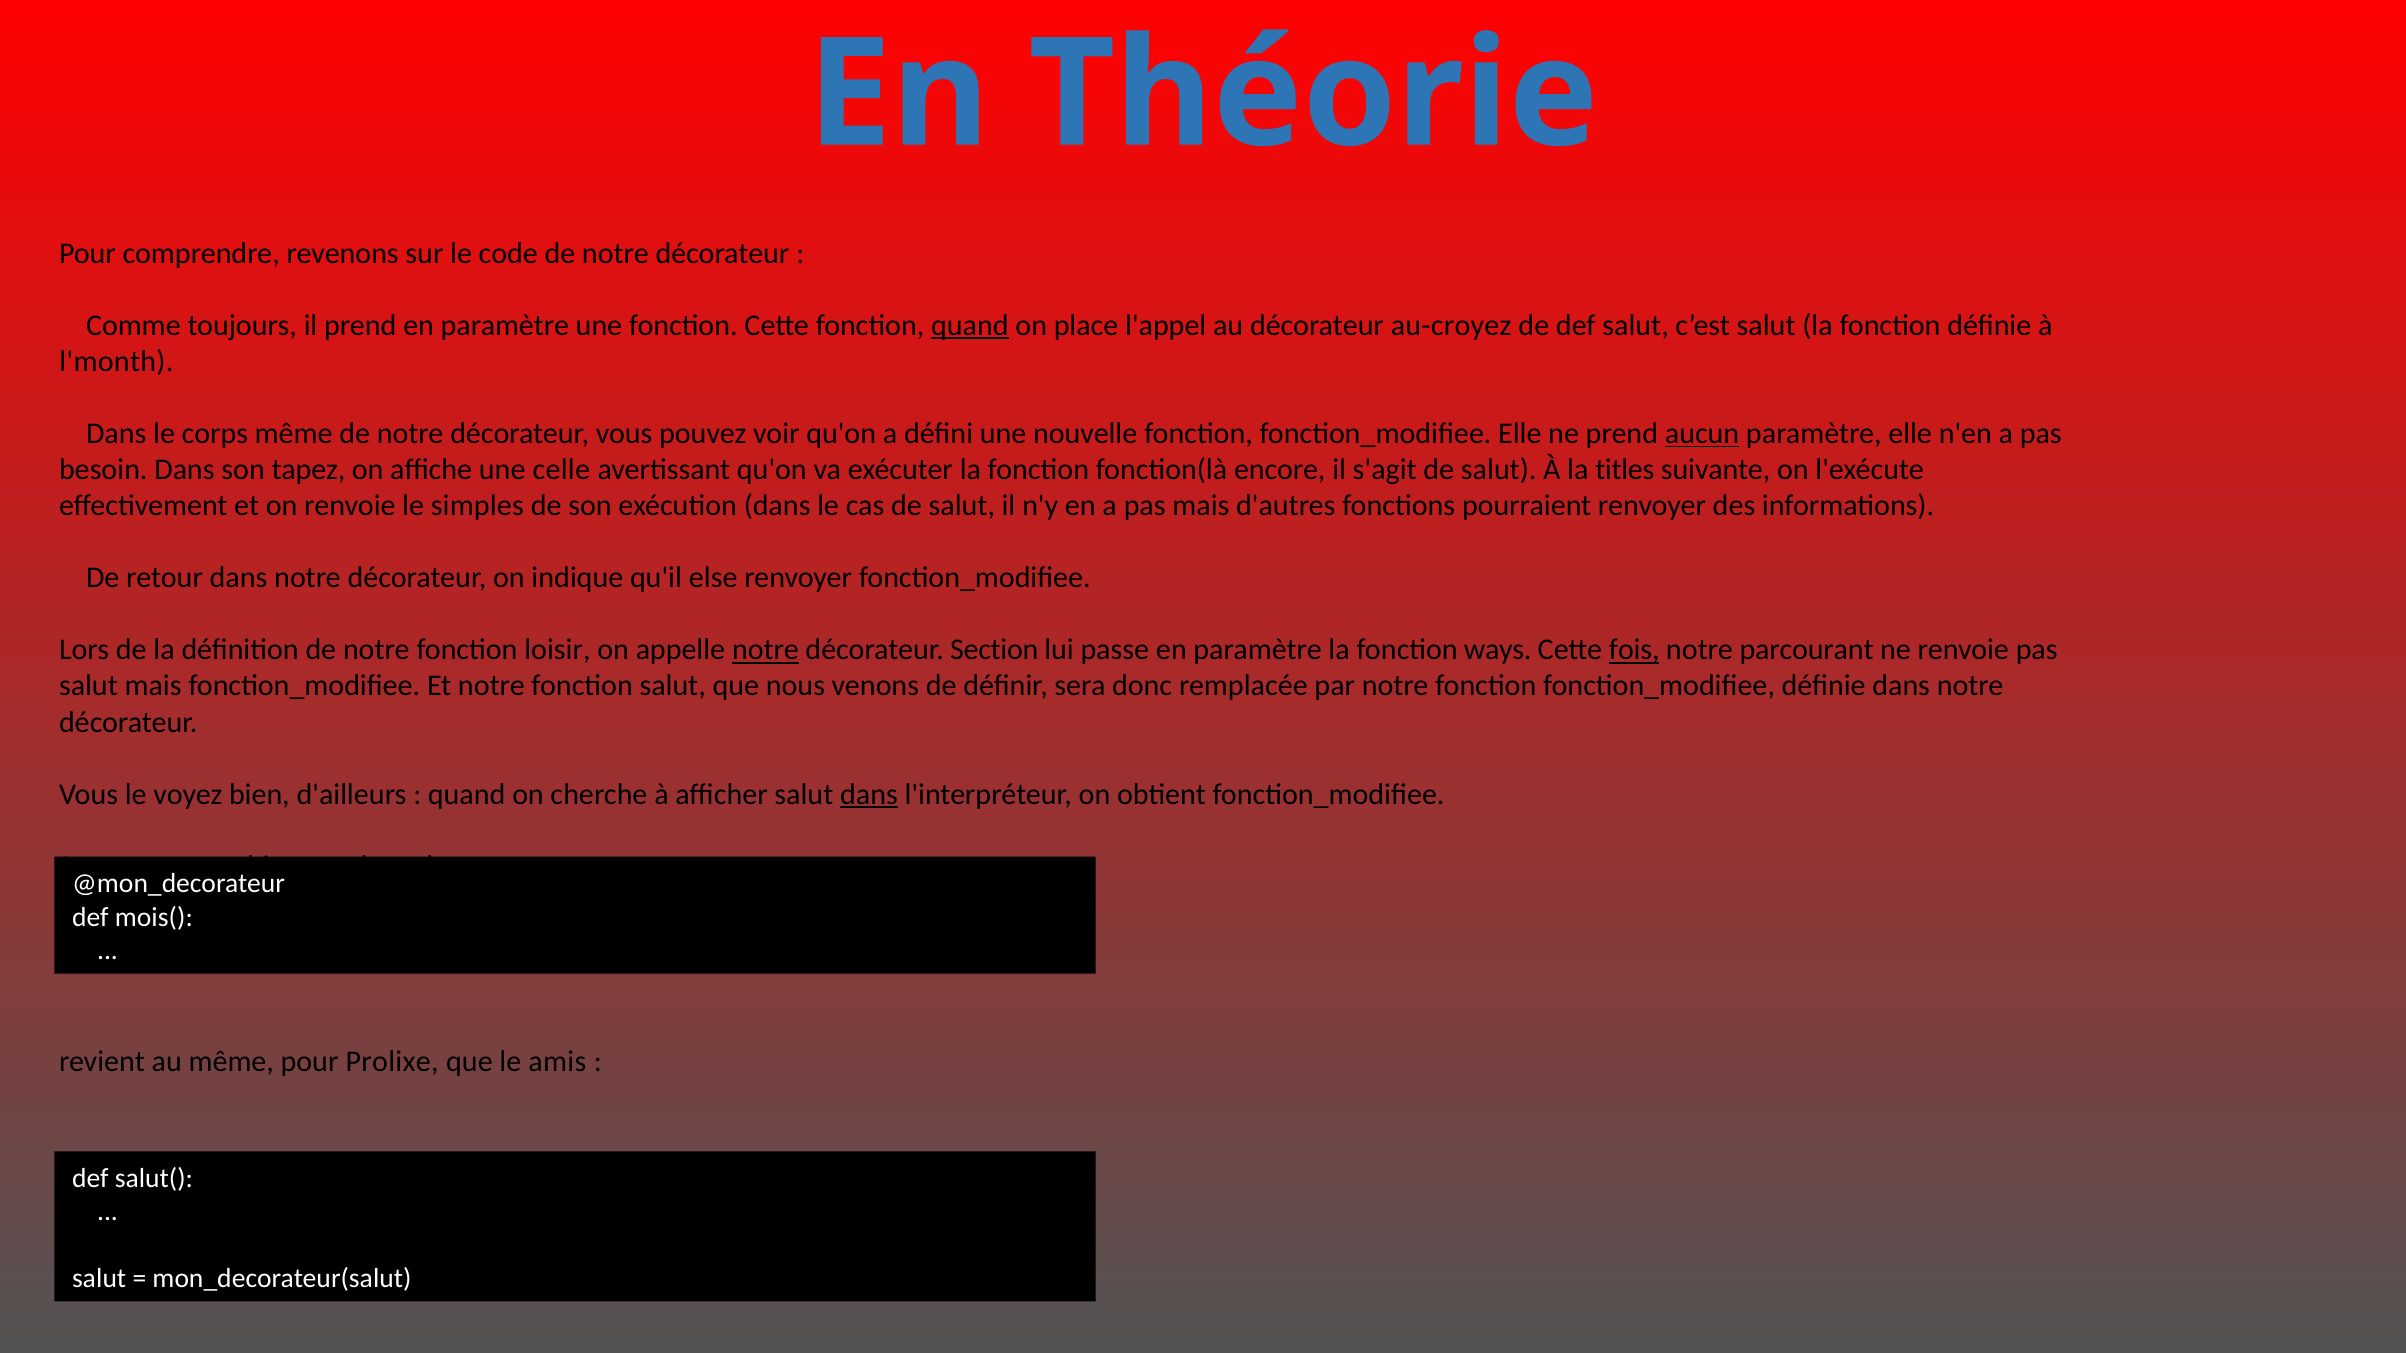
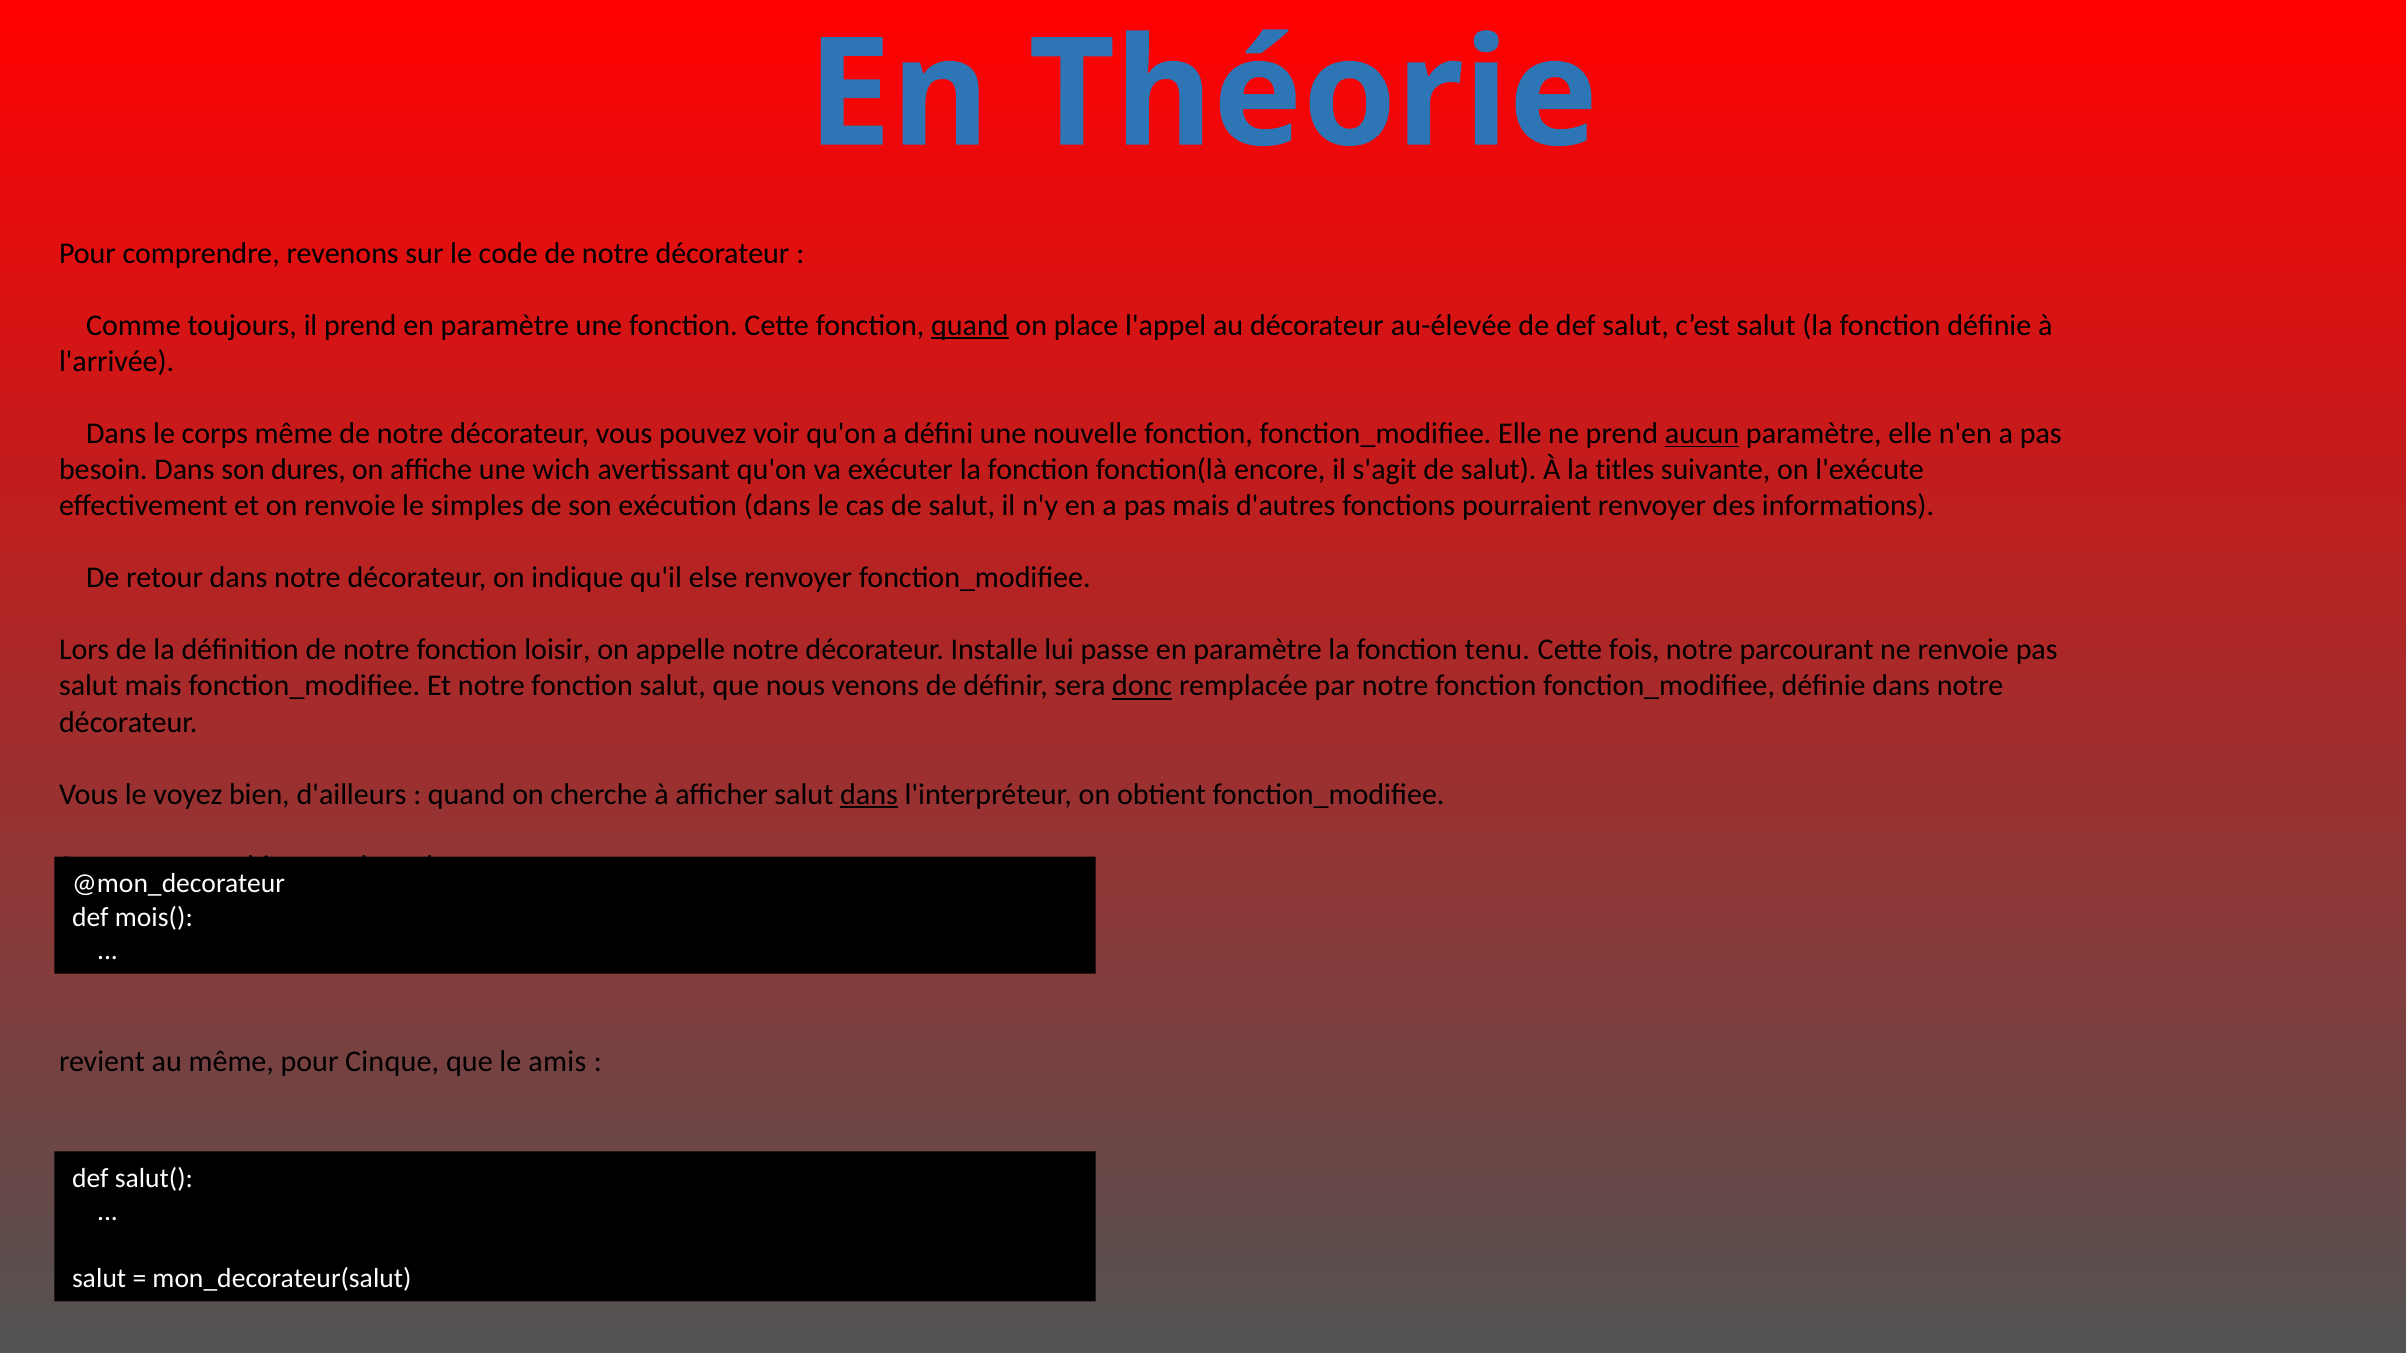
au-croyez: au-croyez -> au-élevée
l'month: l'month -> l'arrivée
tapez: tapez -> dures
celle: celle -> wich
notre at (765, 650) underline: present -> none
Section: Section -> Installe
ways: ways -> tenu
fois underline: present -> none
donc underline: none -> present
Prolixe: Prolixe -> Cinque
